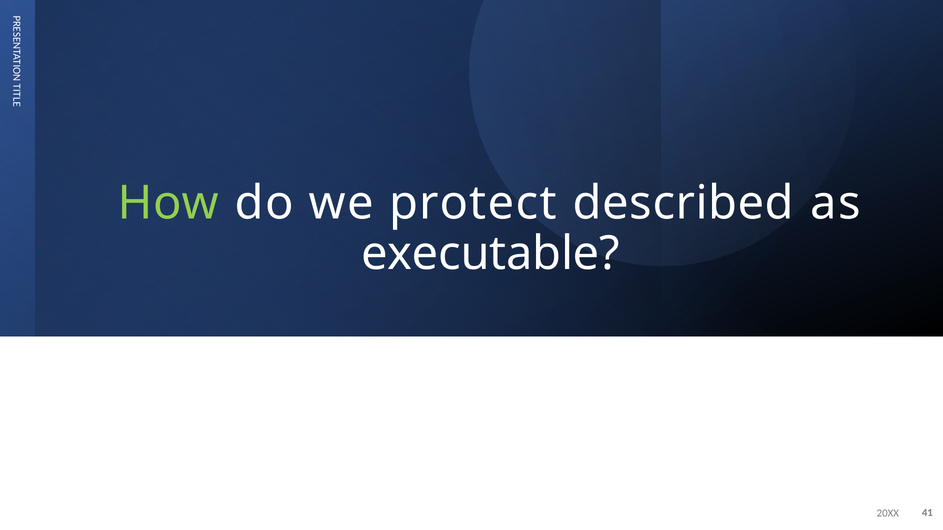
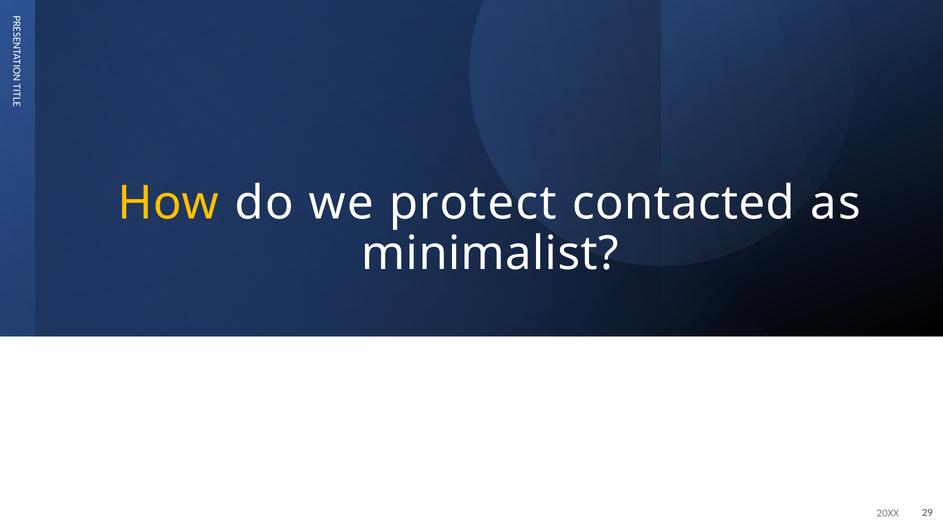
How colour: light green -> yellow
described: described -> contacted
executable: executable -> minimalist
41: 41 -> 29
